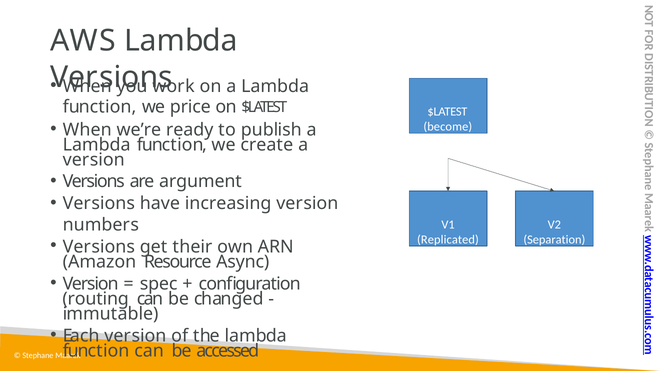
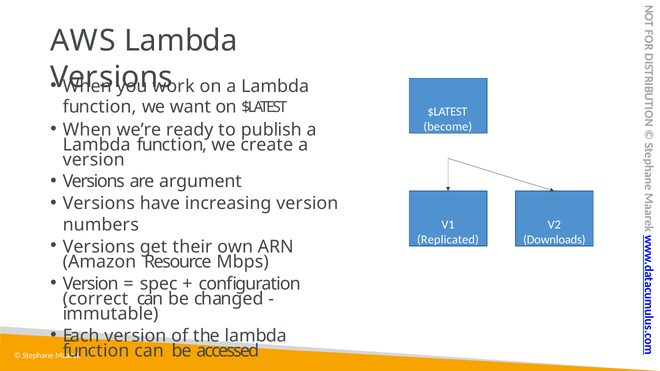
price: price -> want
Separation: Separation -> Downloads
Async: Async -> Mbps
routing: routing -> correct
